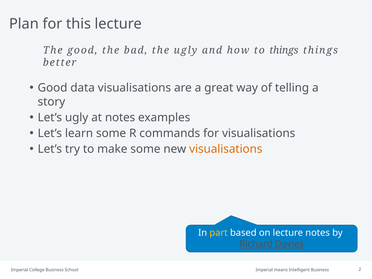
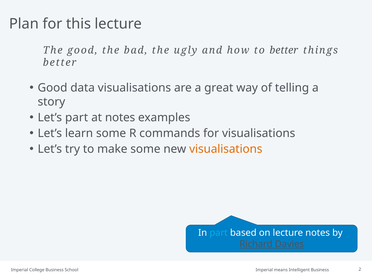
to things: things -> better
Let’s ugly: ugly -> part
part at (219, 233) colour: yellow -> light blue
